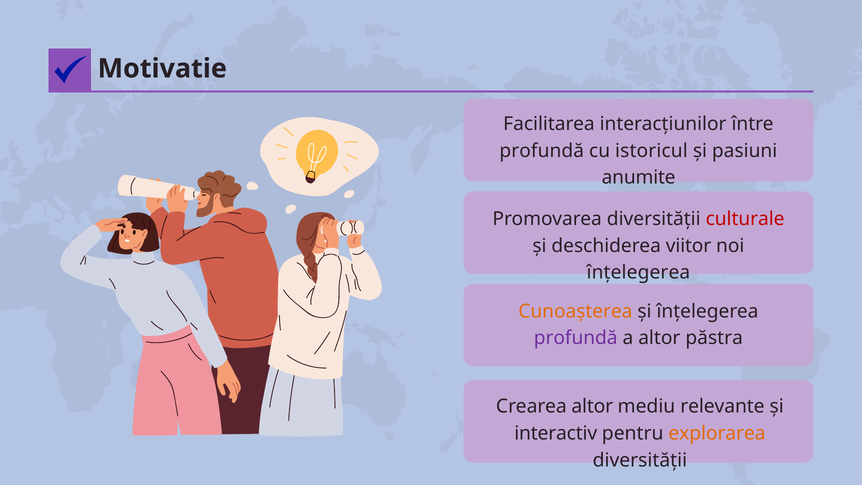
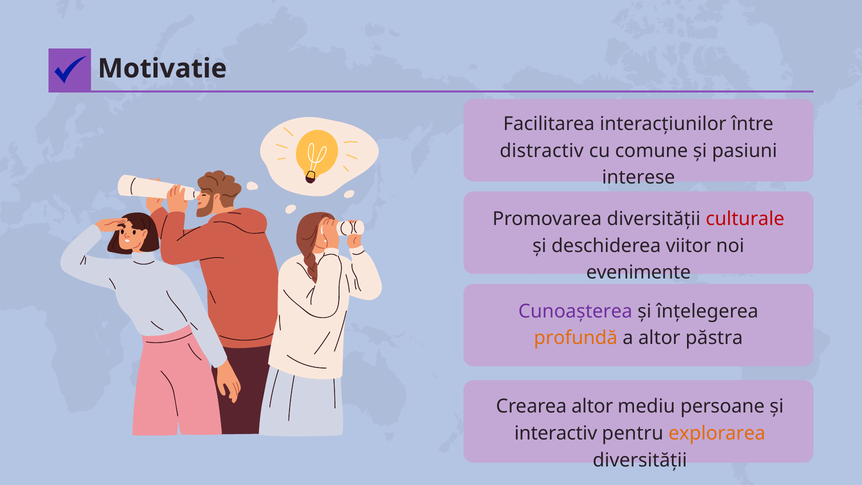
profundă at (542, 151): profundă -> distractiv
istoricul: istoricul -> comune
anumite: anumite -> interese
înțelegerea at (638, 272): înțelegerea -> evenimente
Cunoașterea colour: orange -> purple
profundă at (576, 338) colour: purple -> orange
relevante: relevante -> persoane
